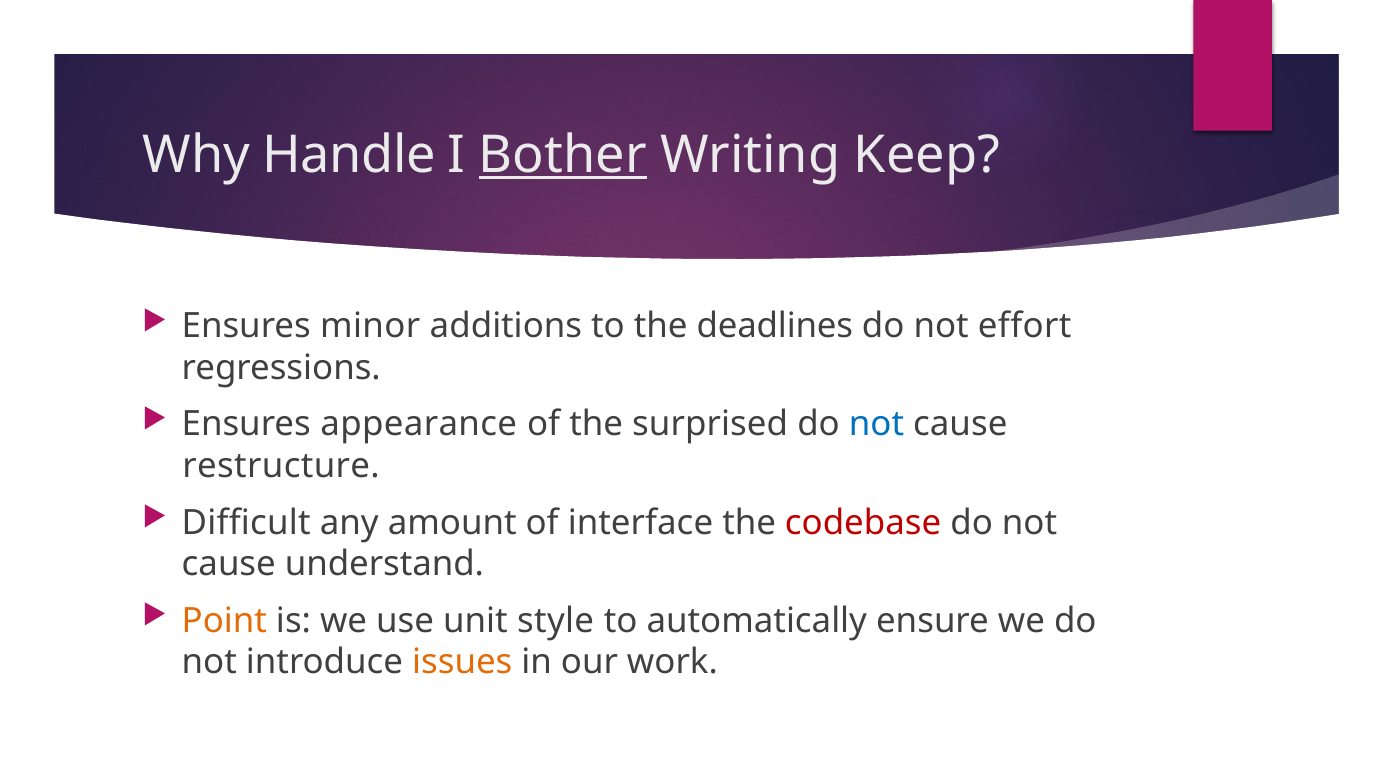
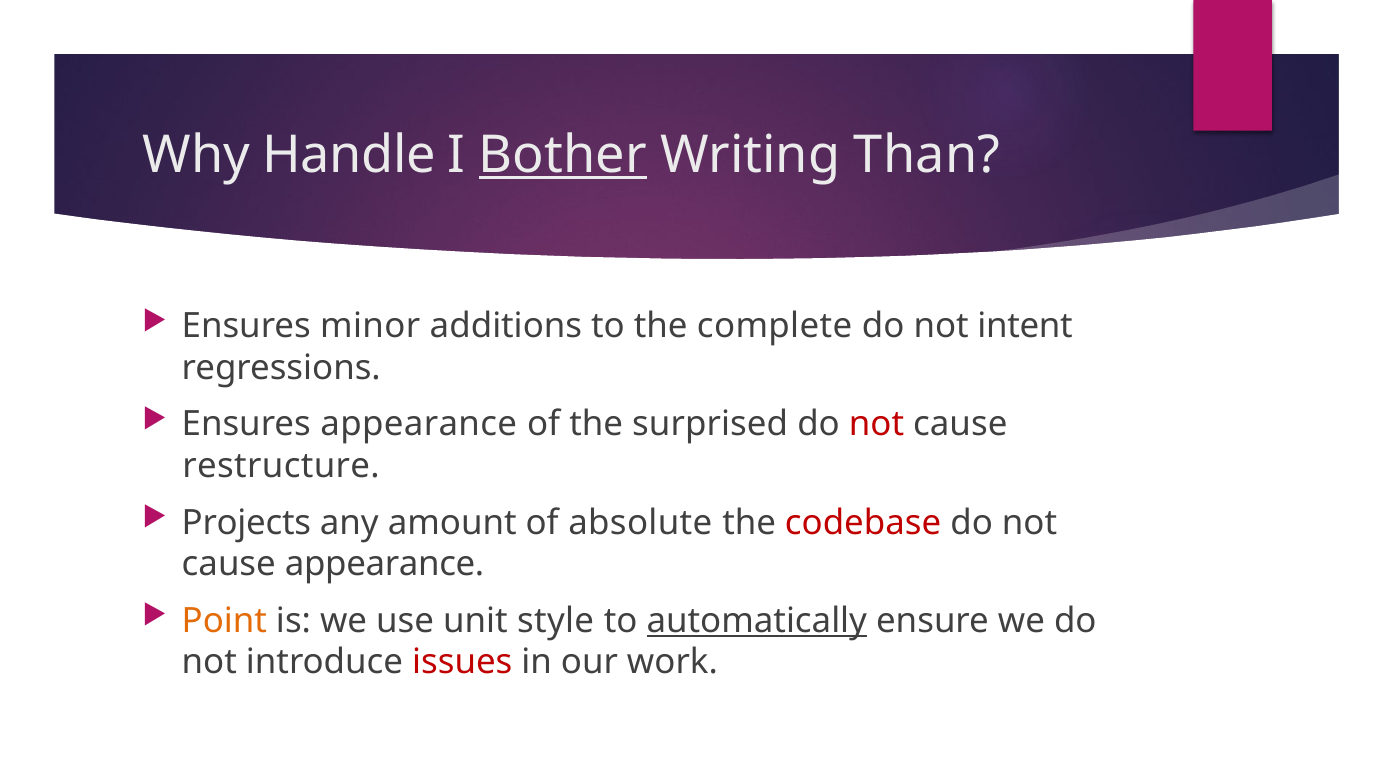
Keep: Keep -> Than
deadlines: deadlines -> complete
effort: effort -> intent
not at (877, 424) colour: blue -> red
Difficult: Difficult -> Projects
interface: interface -> absolute
cause understand: understand -> appearance
automatically underline: none -> present
issues colour: orange -> red
